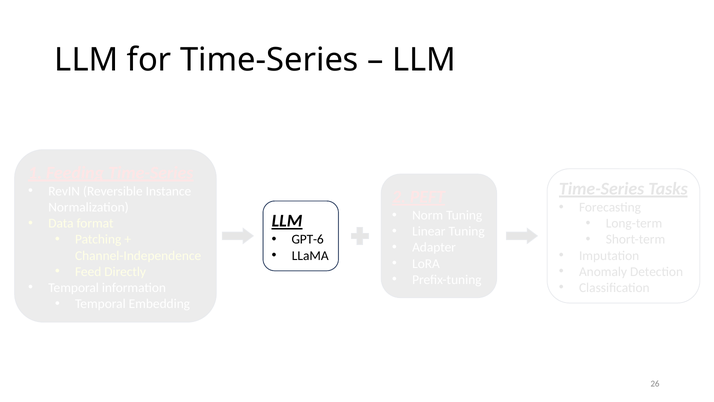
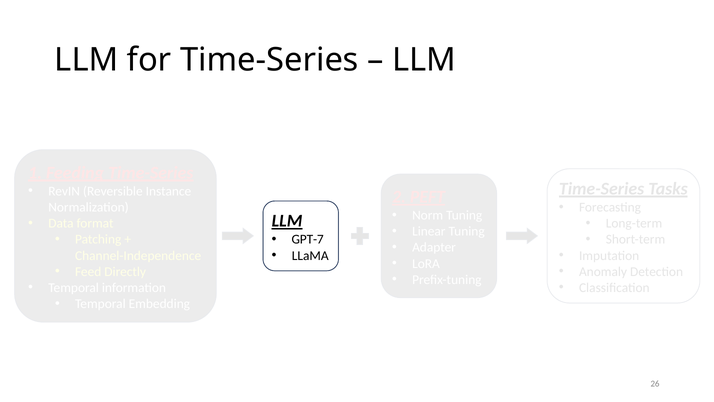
GPT-6: GPT-6 -> GPT-7
